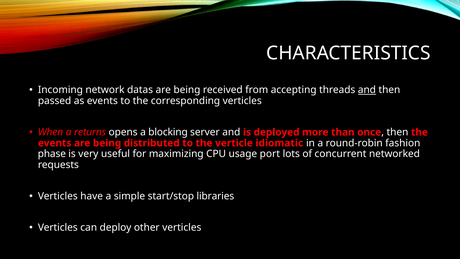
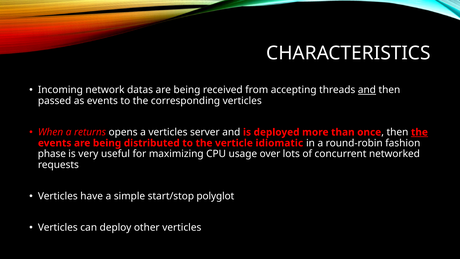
a blocking: blocking -> verticles
the at (419, 132) underline: none -> present
port: port -> over
libraries: libraries -> polyglot
